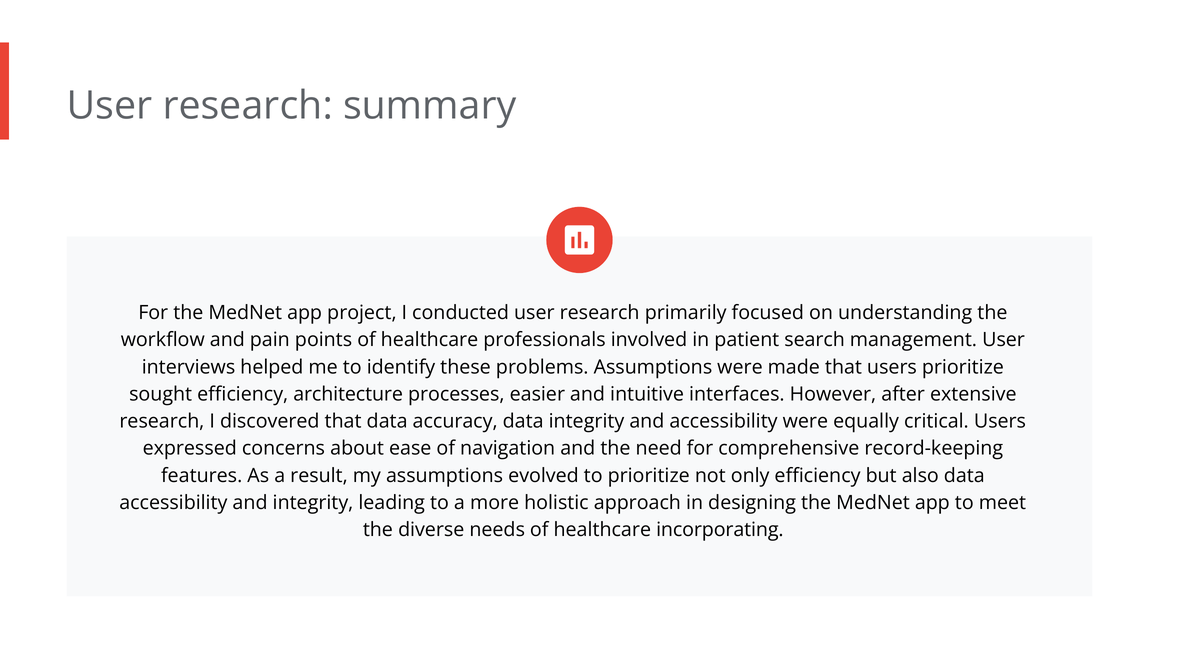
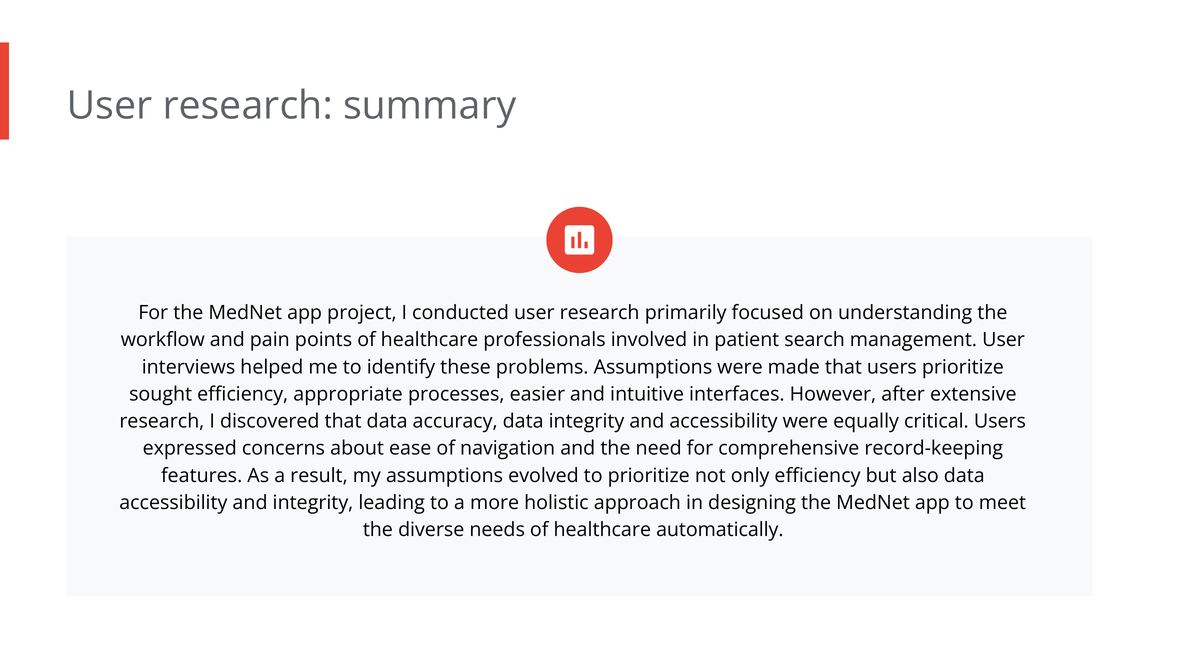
architecture: architecture -> appropriate
incorporating: incorporating -> automatically
